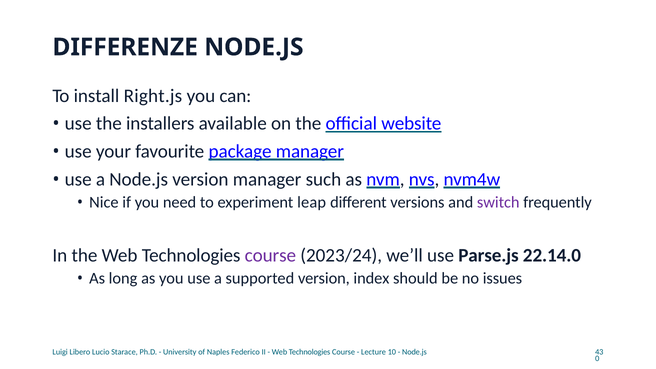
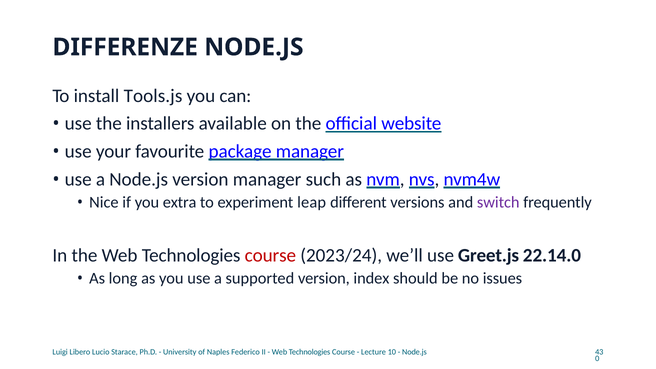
Right.js: Right.js -> Tools.js
need: need -> extra
course at (270, 256) colour: purple -> red
Parse.js: Parse.js -> Greet.js
